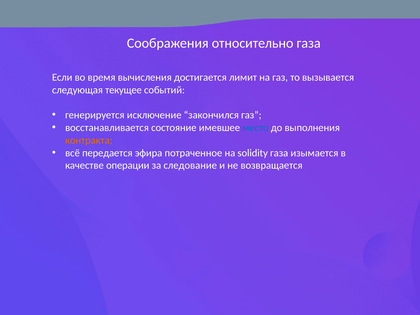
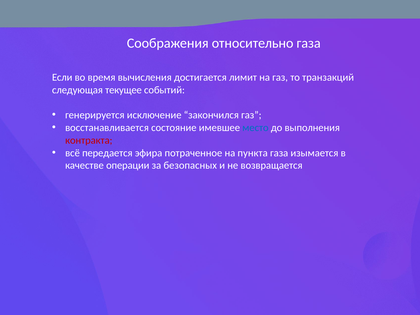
вызывается: вызывается -> транзакций
контракта colour: orange -> red
solidity: solidity -> пункта
следование: следование -> безопасных
